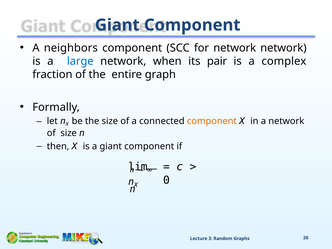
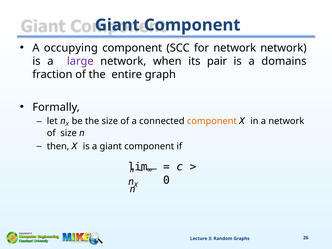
neighbors: neighbors -> occupying
large colour: blue -> purple
complex: complex -> domains
